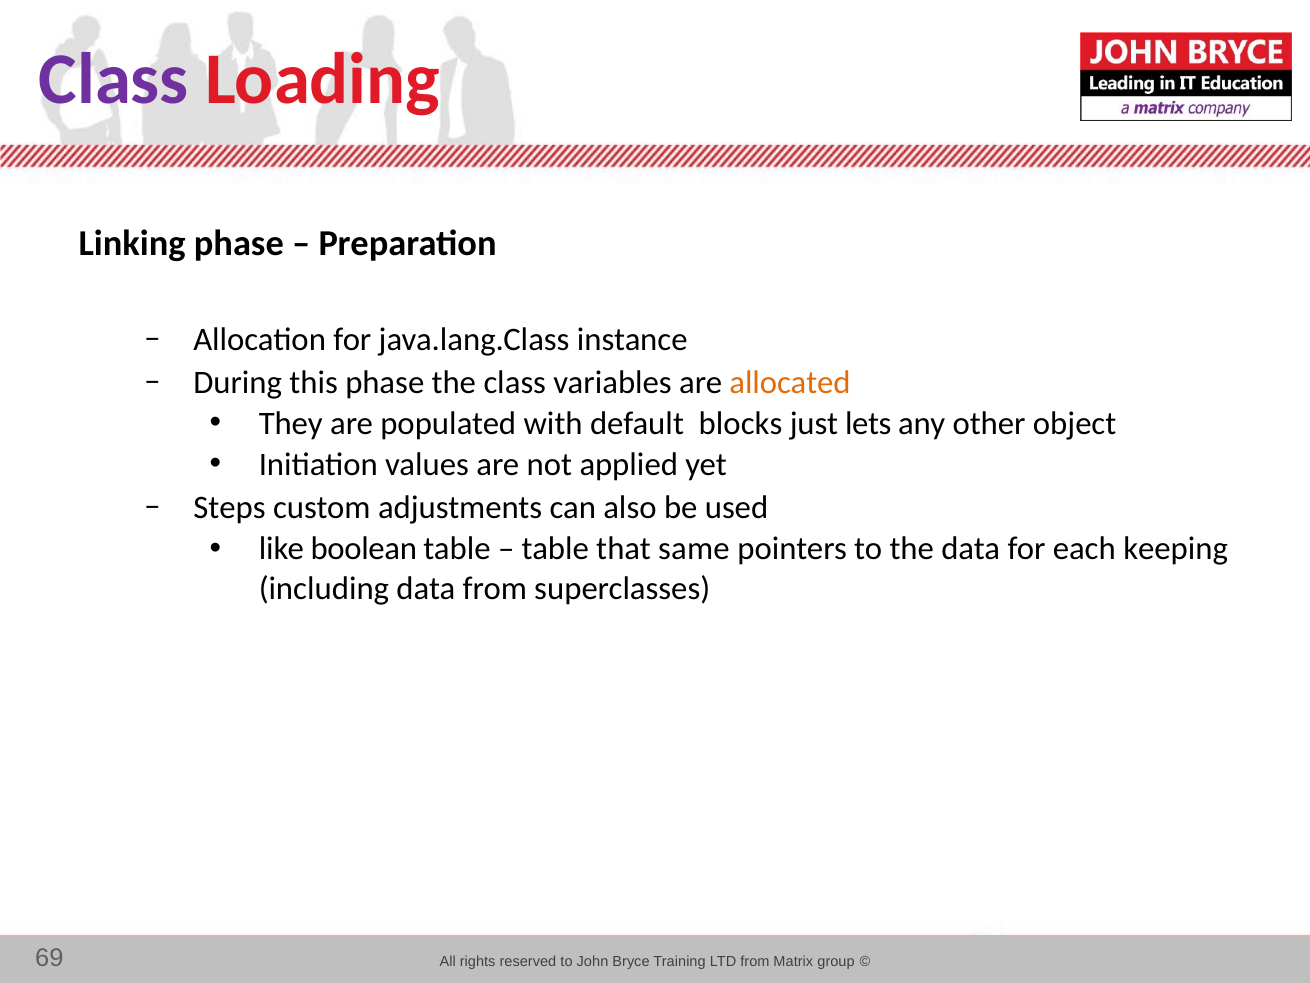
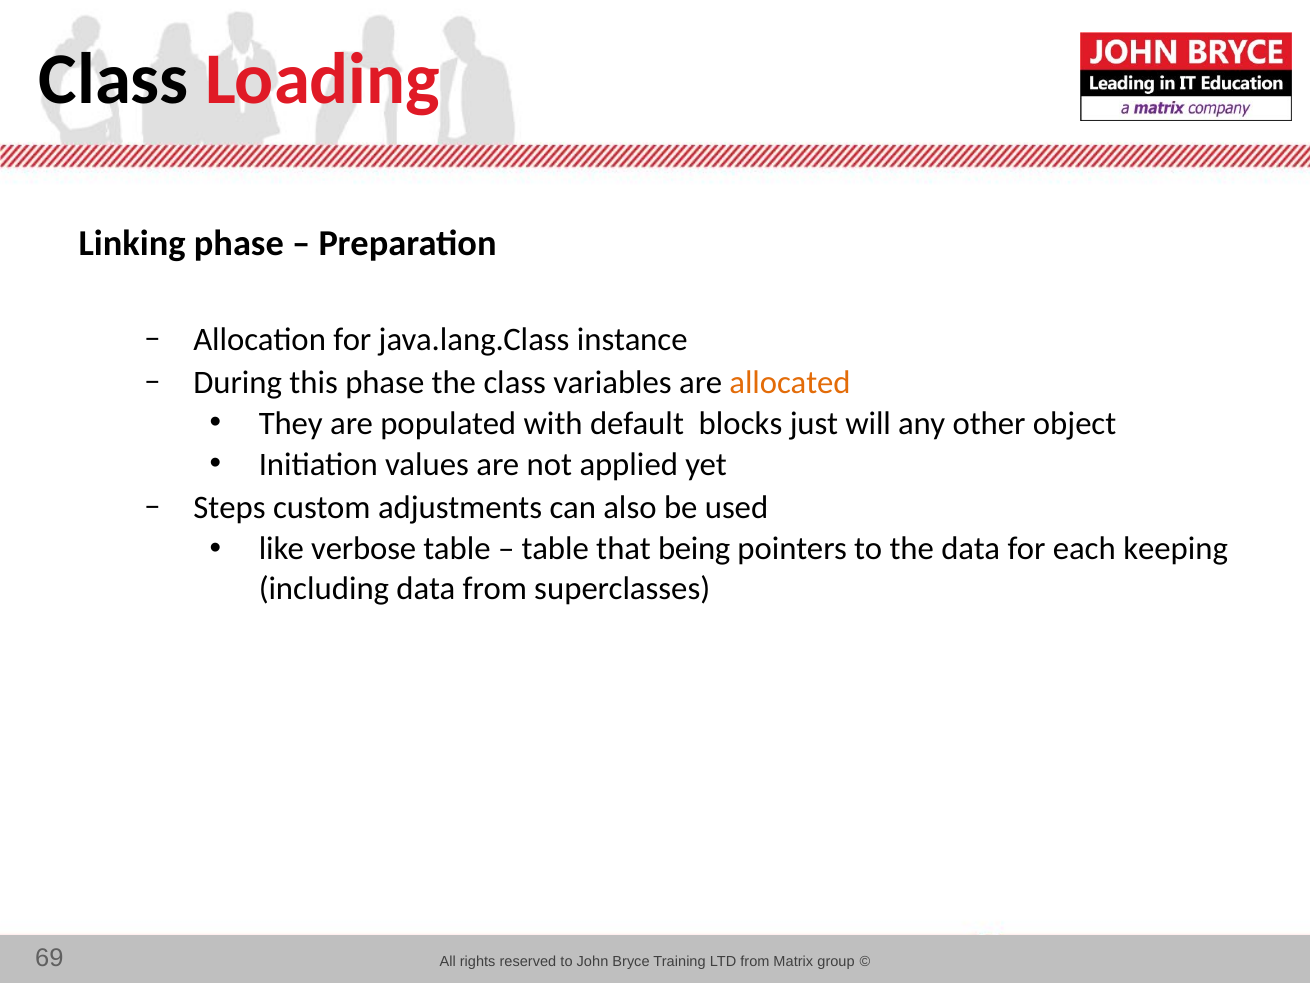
Class at (114, 79) colour: purple -> black
lets: lets -> will
boolean: boolean -> verbose
same: same -> being
